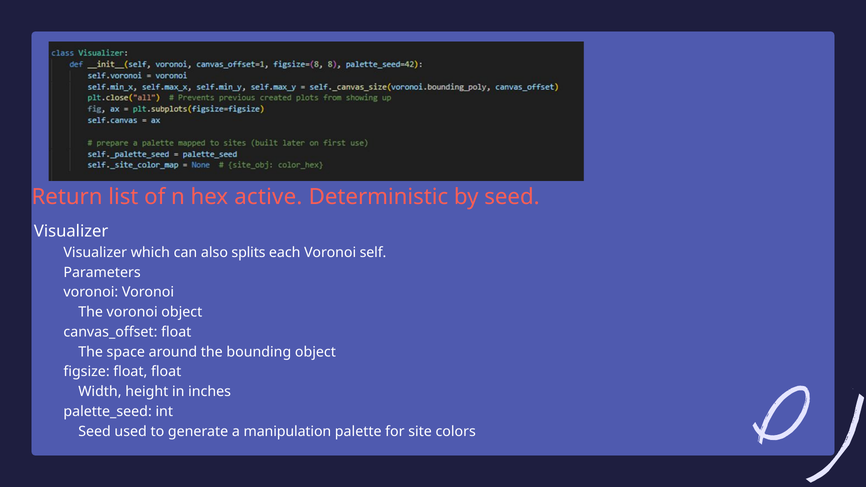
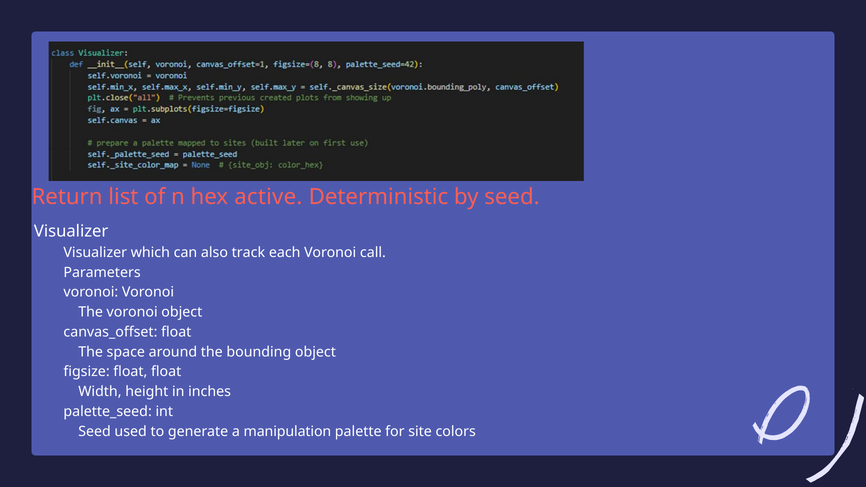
splits: splits -> track
self: self -> call
